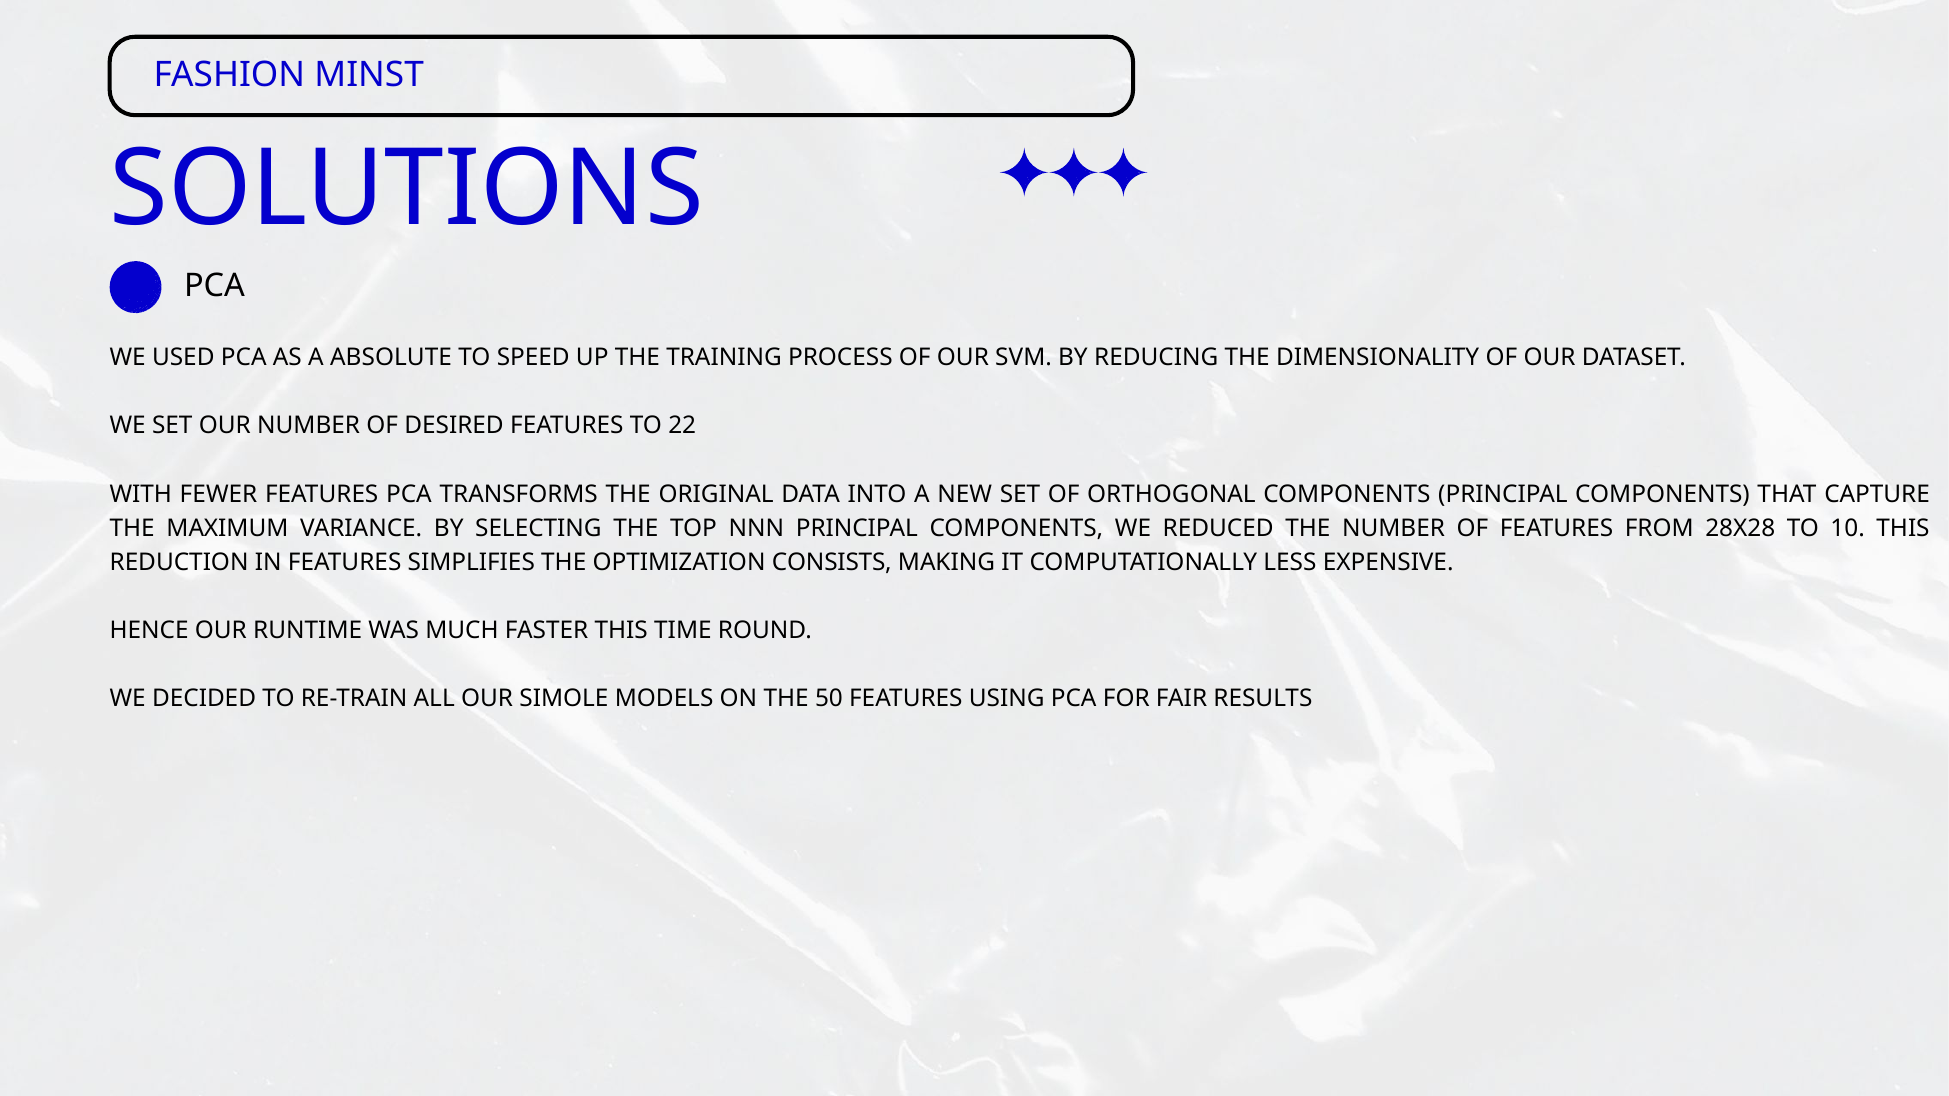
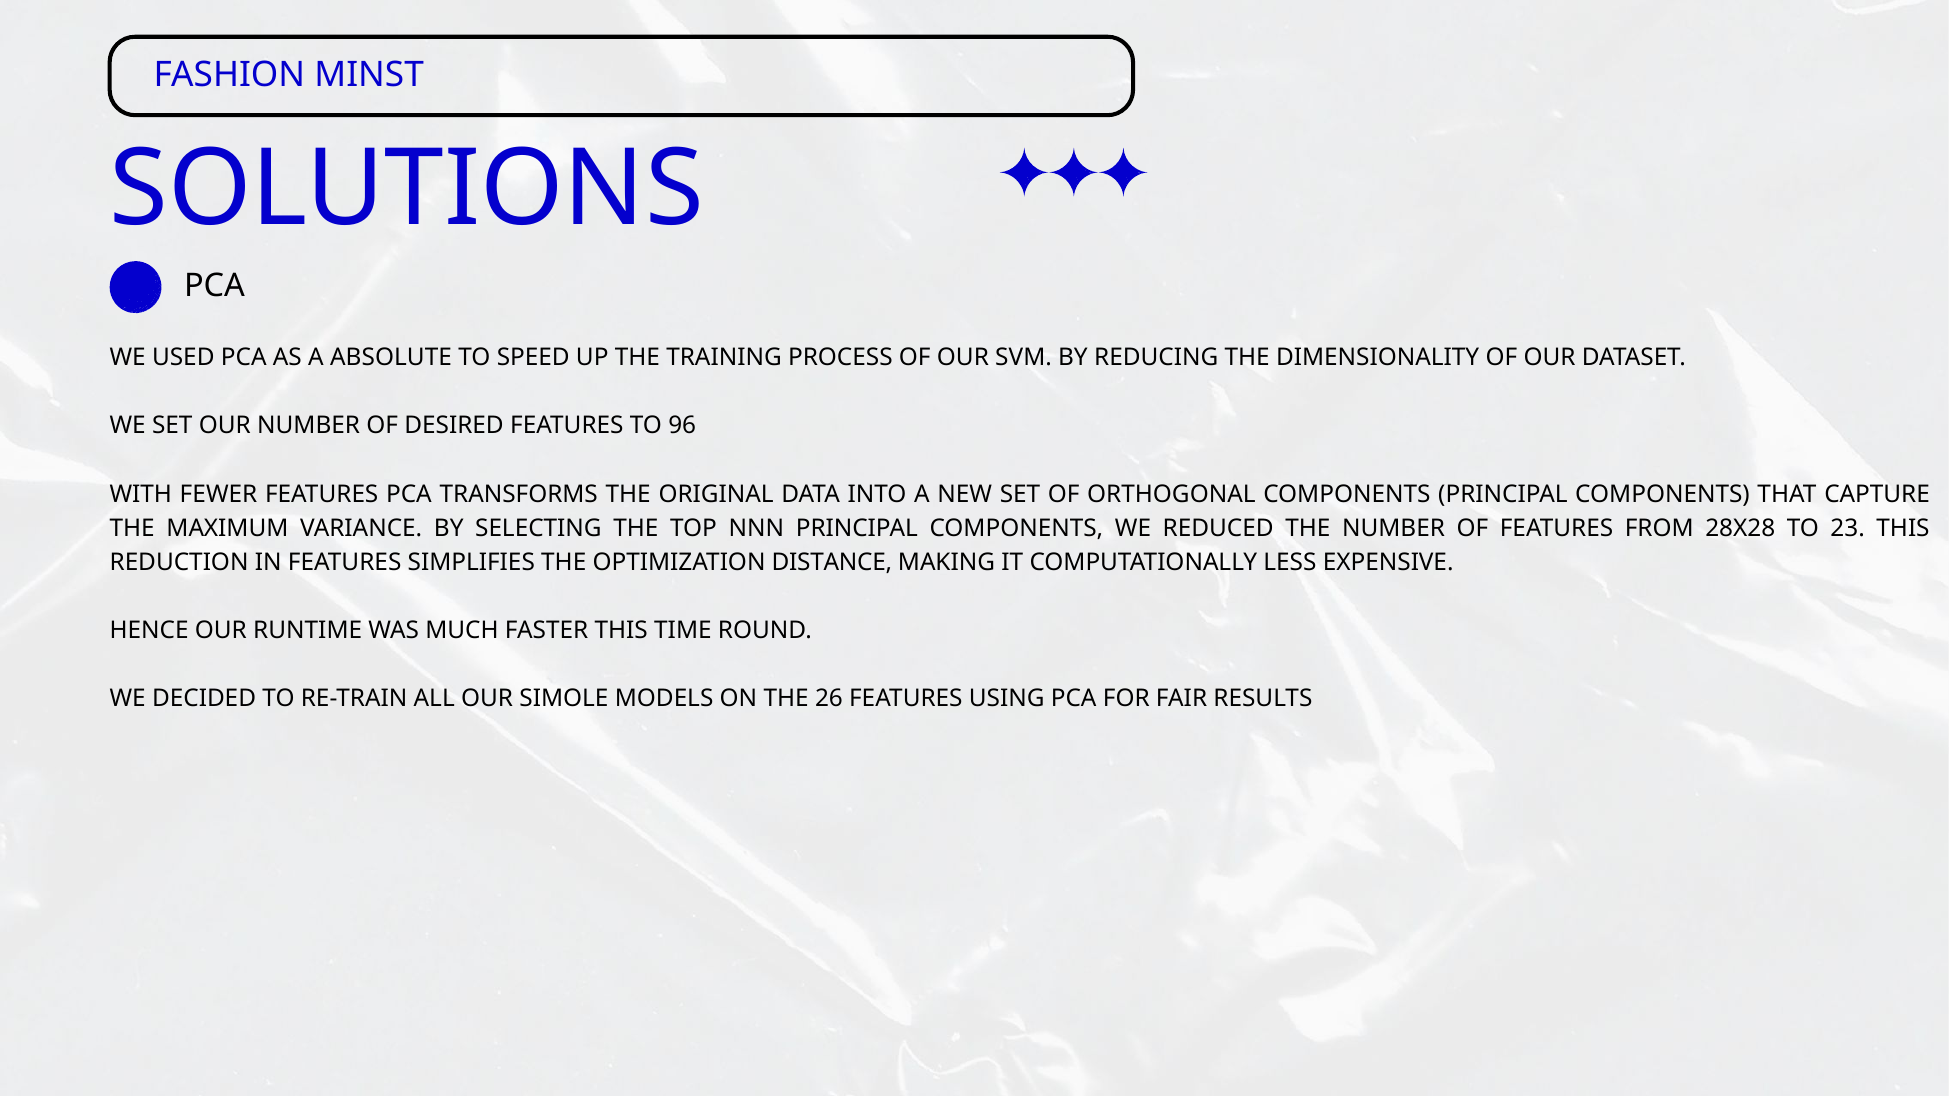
22: 22 -> 96
10: 10 -> 23
CONSISTS: CONSISTS -> DISTANCE
50: 50 -> 26
